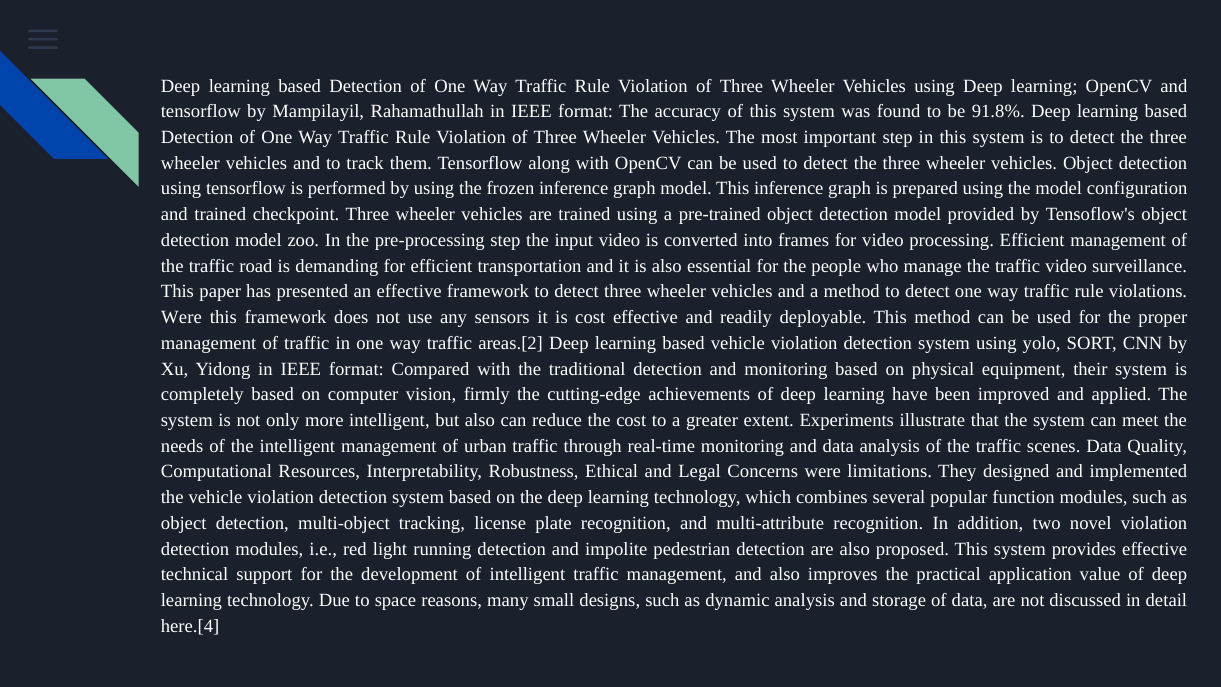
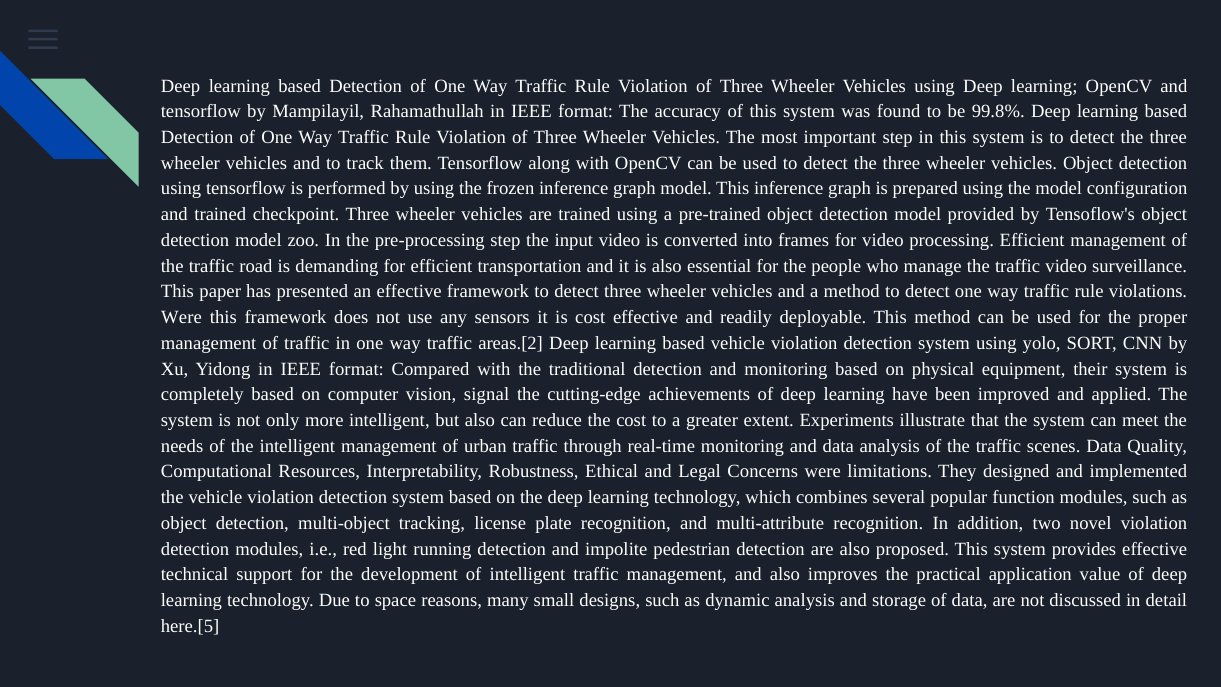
91.8%: 91.8% -> 99.8%
firmly: firmly -> signal
here.[4: here.[4 -> here.[5
